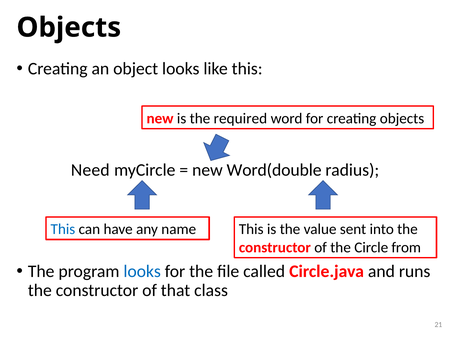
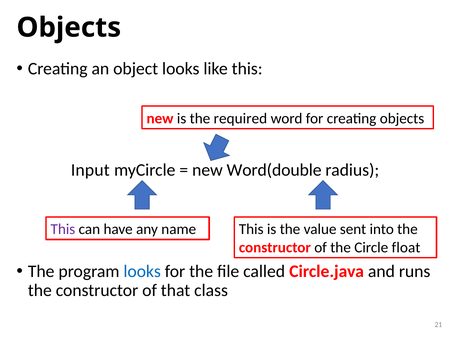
Need: Need -> Input
This at (63, 230) colour: blue -> purple
from: from -> float
